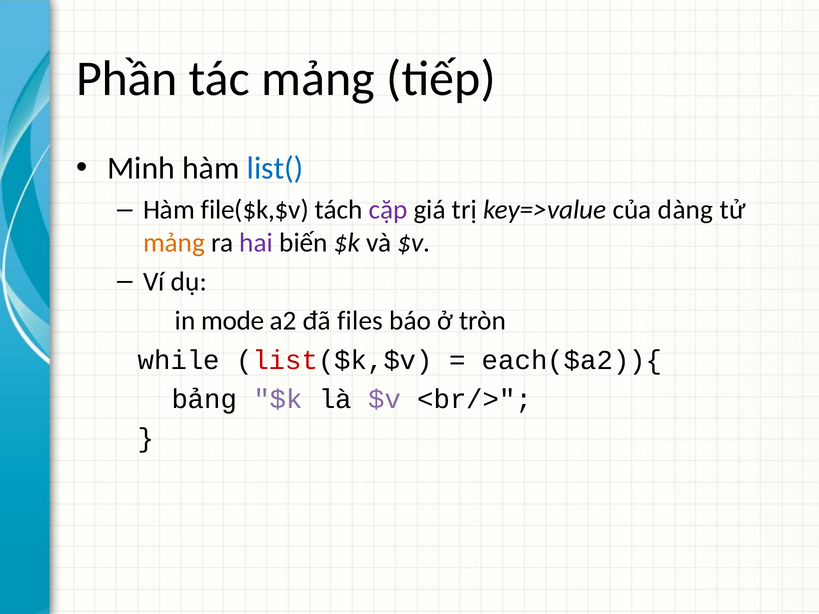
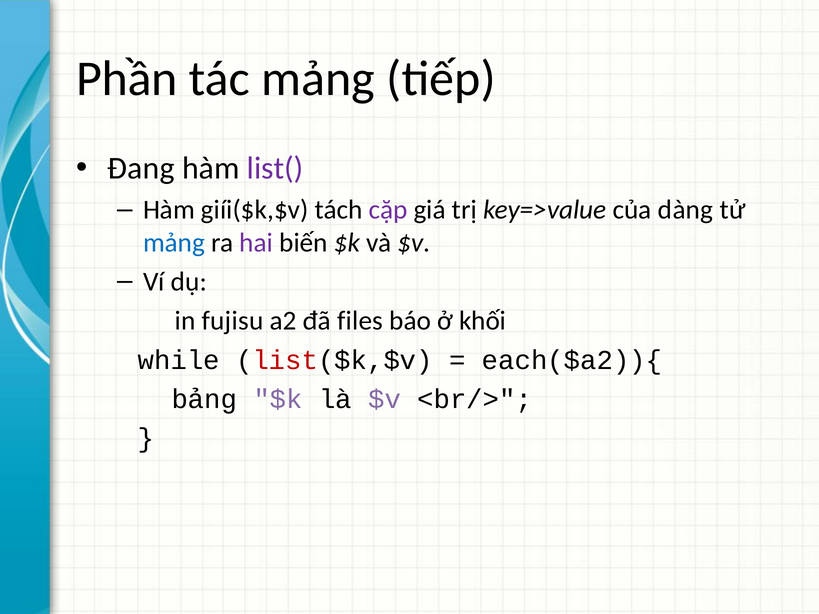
Minh: Minh -> Đang
list( colour: blue -> purple
file($k,$v: file($k,$v -> giíi($k,$v
mảng at (174, 243) colour: orange -> blue
mode: mode -> fujisu
tròn: tròn -> khối
